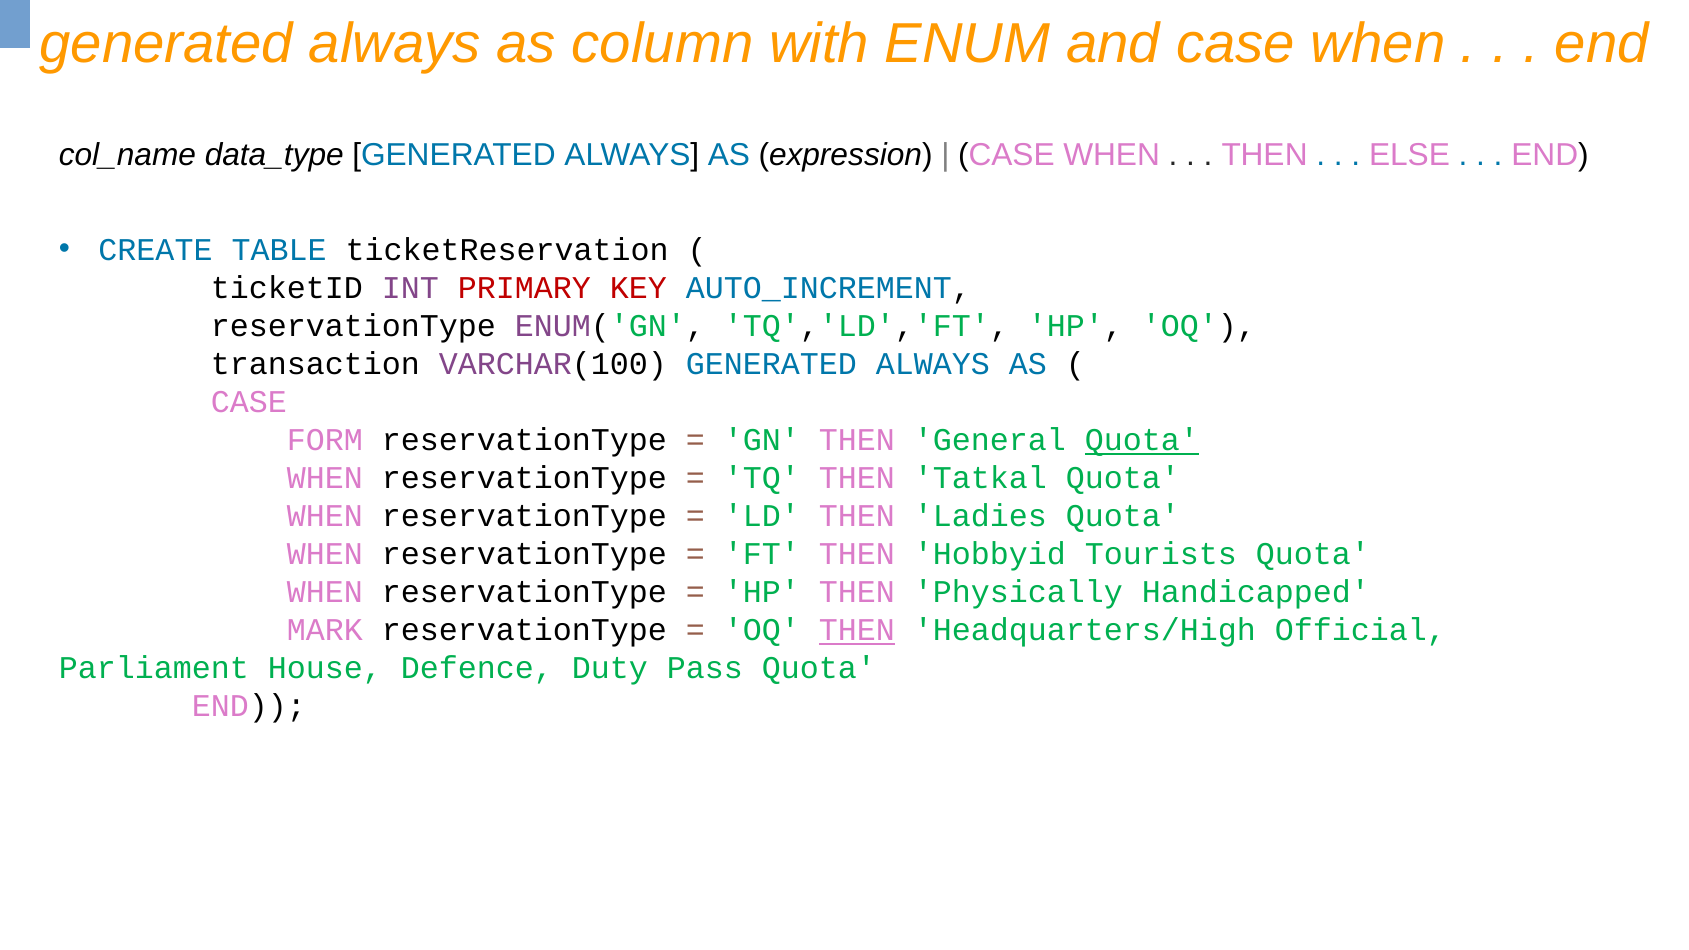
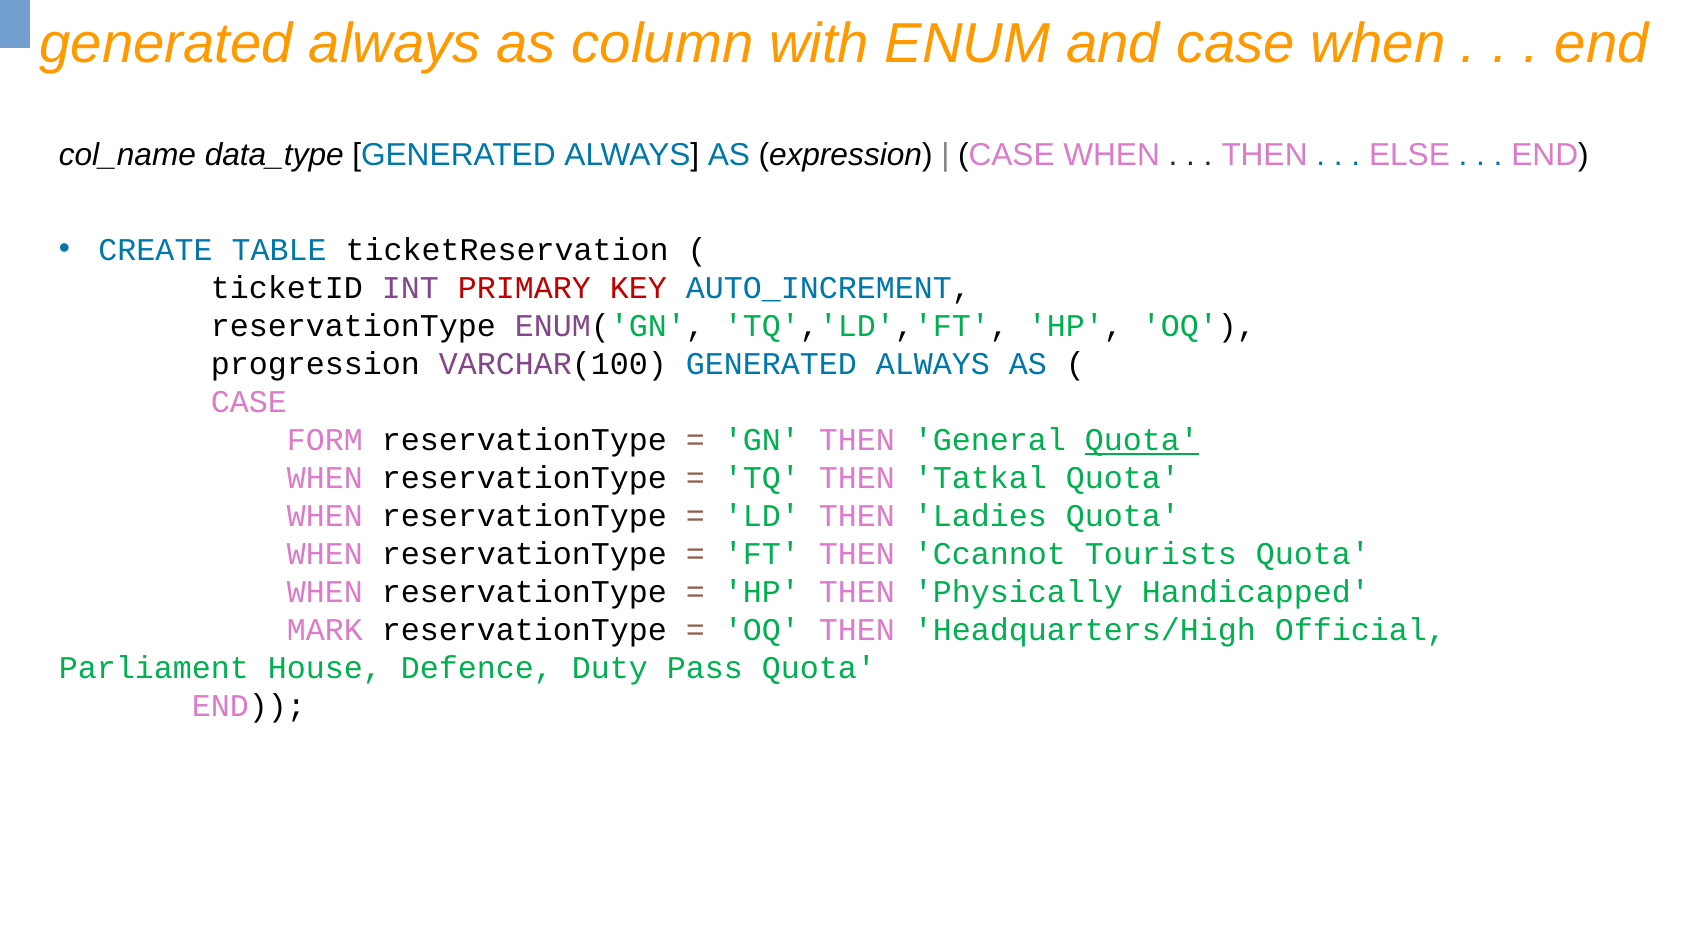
transaction: transaction -> progression
Hobbyid: Hobbyid -> Ccannot
THEN at (857, 630) underline: present -> none
